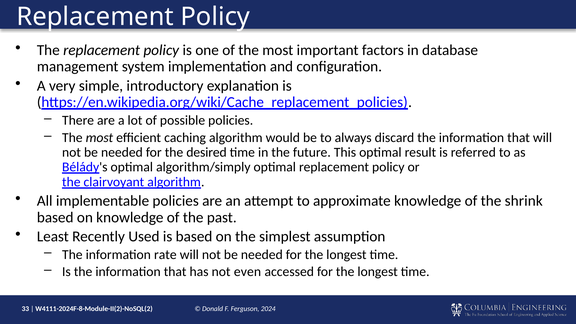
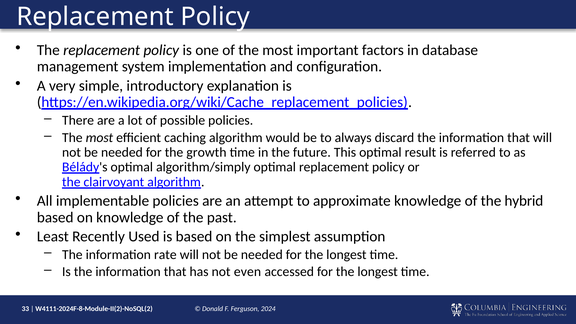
desired: desired -> growth
shrink: shrink -> hybrid
